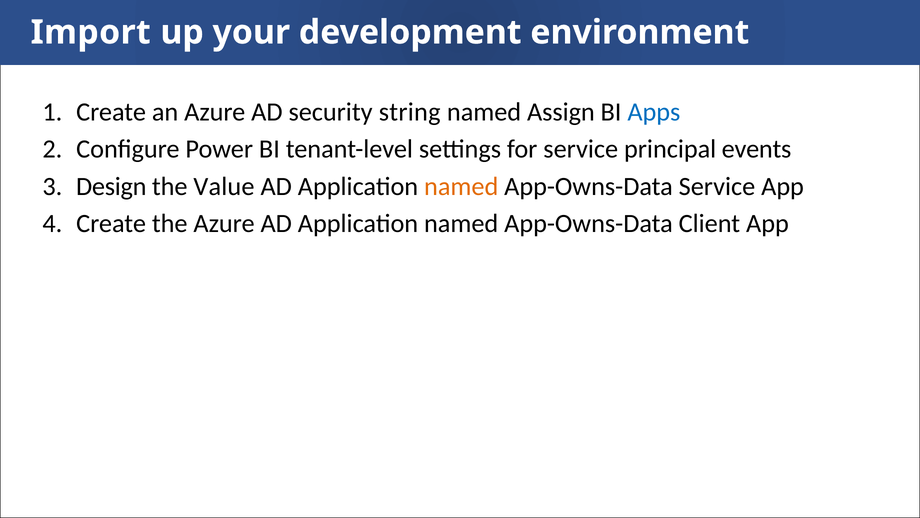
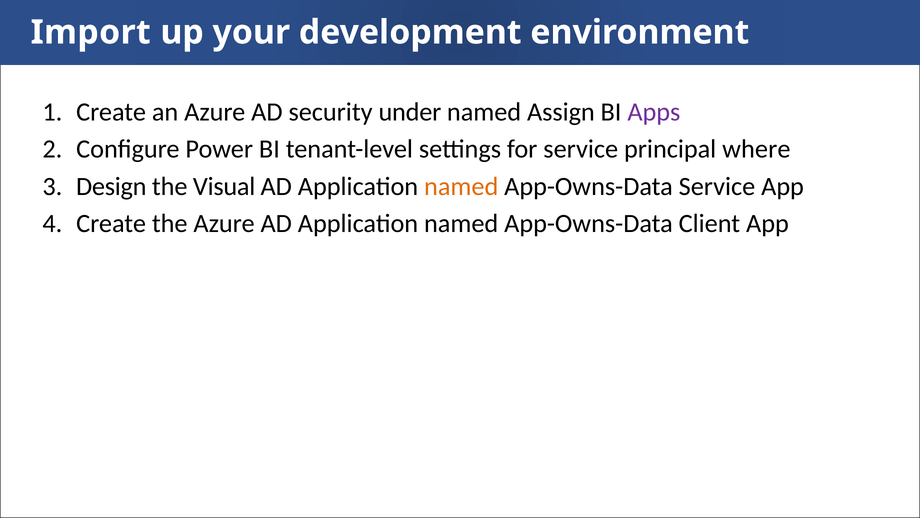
string: string -> under
Apps colour: blue -> purple
events: events -> where
Value: Value -> Visual
